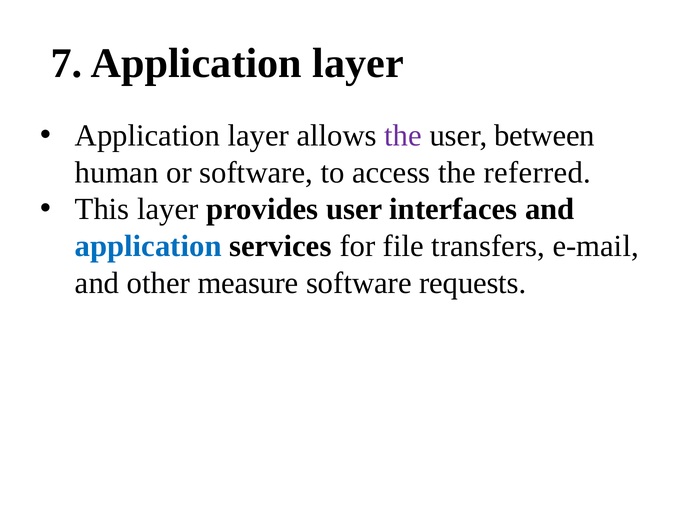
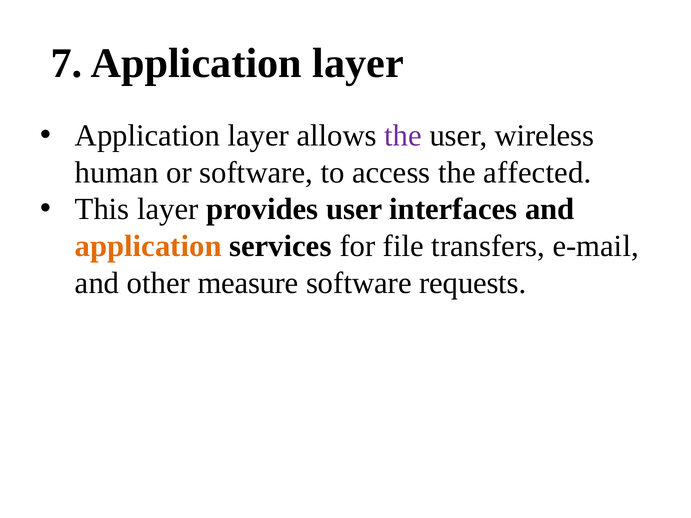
between: between -> wireless
referred: referred -> affected
application at (148, 246) colour: blue -> orange
